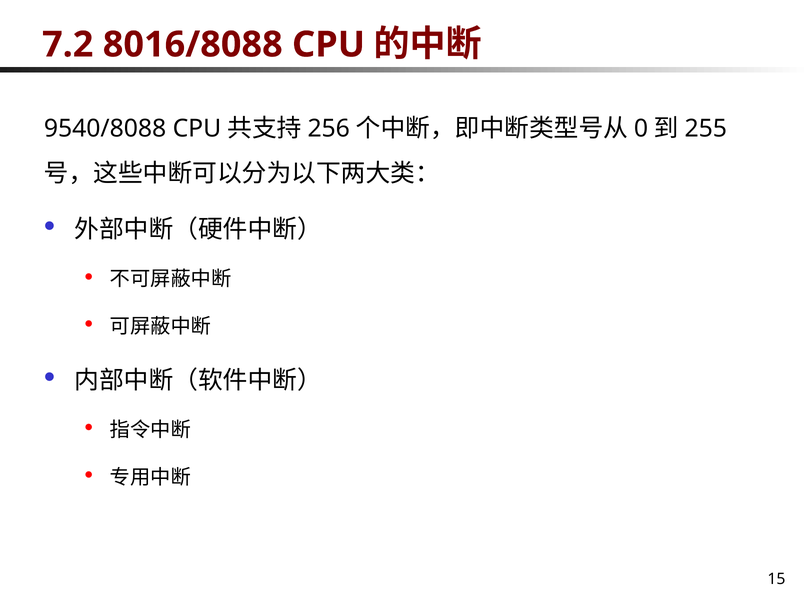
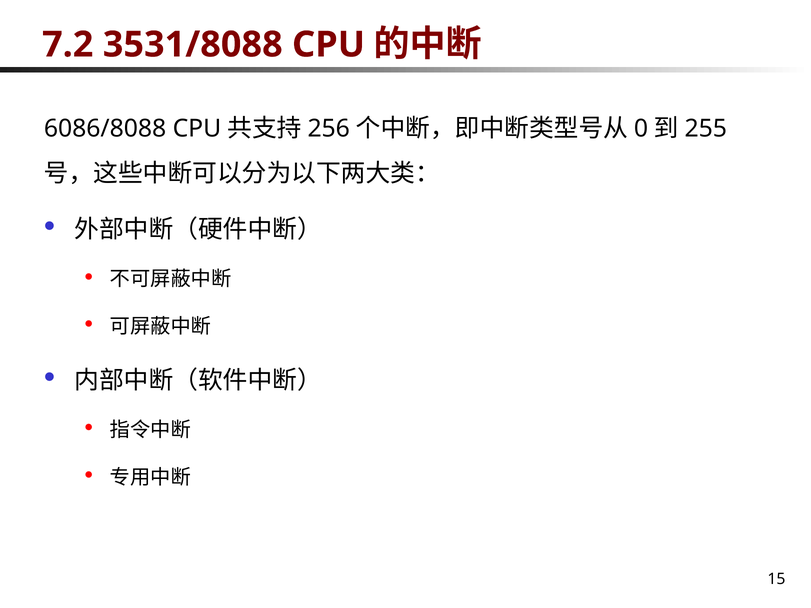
8016/8088: 8016/8088 -> 3531/8088
9540/8088: 9540/8088 -> 6086/8088
